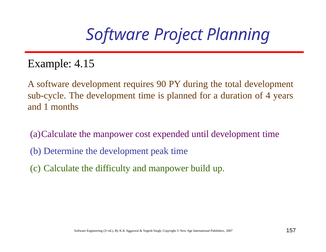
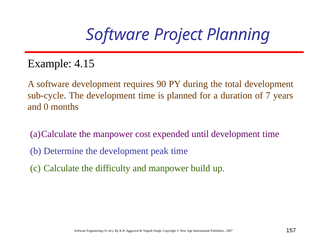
4: 4 -> 7
1: 1 -> 0
